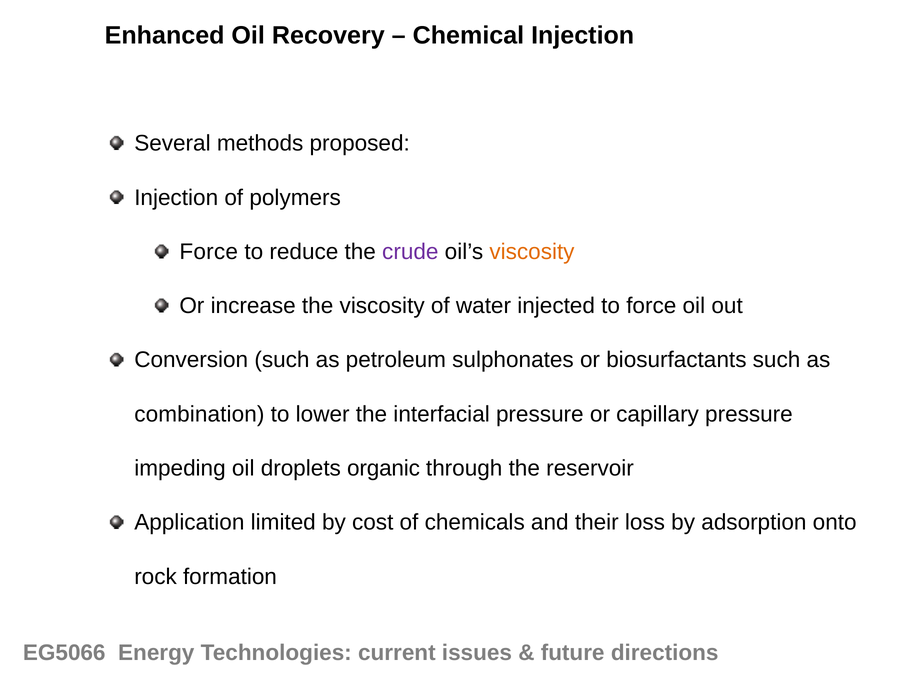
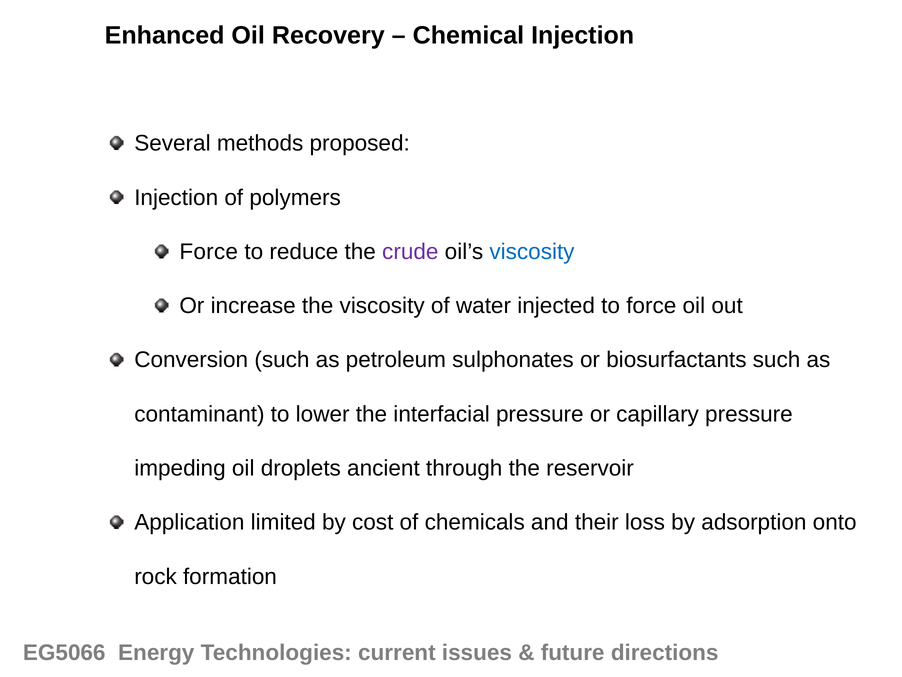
viscosity at (532, 252) colour: orange -> blue
combination: combination -> contaminant
organic: organic -> ancient
